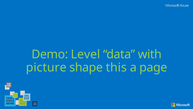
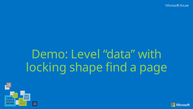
picture: picture -> locking
this: this -> find
